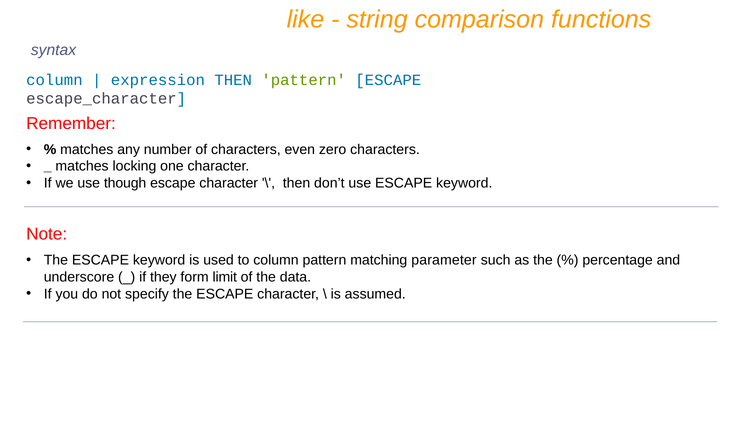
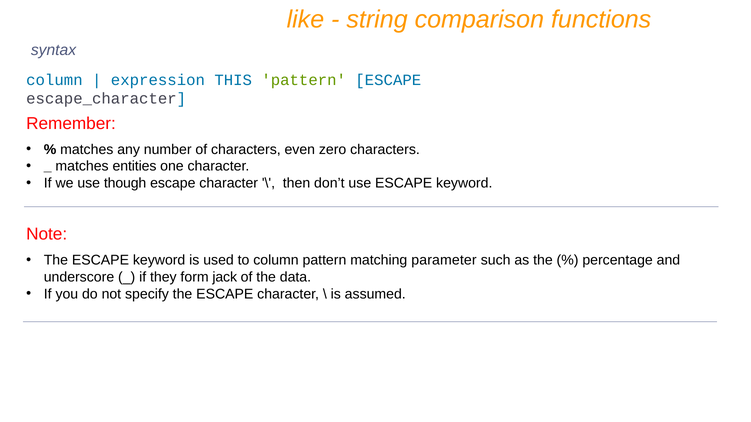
expression THEN: THEN -> THIS
locking: locking -> entities
limit: limit -> jack
